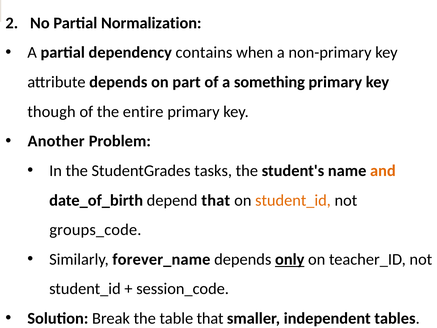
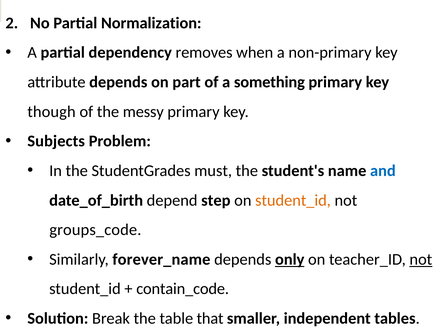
contains: contains -> removes
entire: entire -> messy
Another: Another -> Subjects
tasks: tasks -> must
and at (383, 171) colour: orange -> blue
depend that: that -> step
not at (421, 259) underline: none -> present
session_code: session_code -> contain_code
